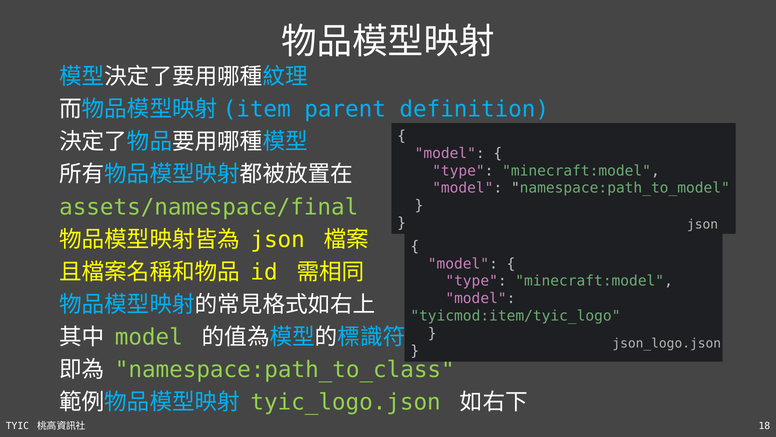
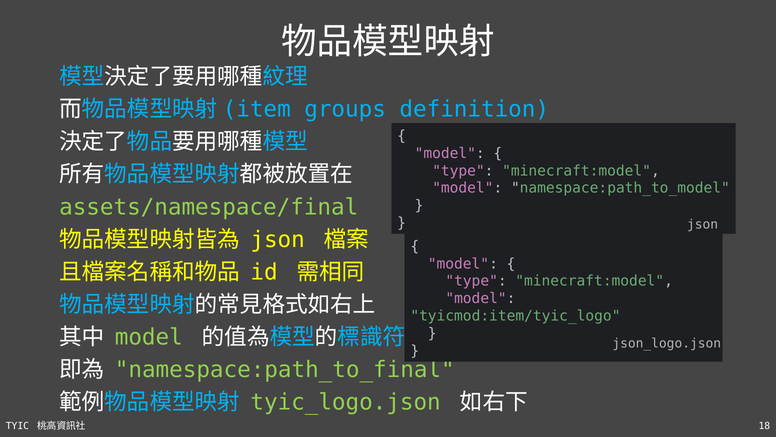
parent: parent -> groups
namespace:path_to_class: namespace:path_to_class -> namespace:path_to_final
